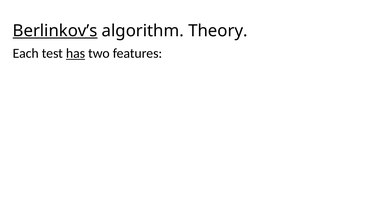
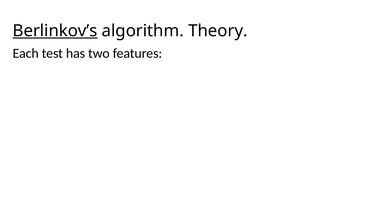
has underline: present -> none
